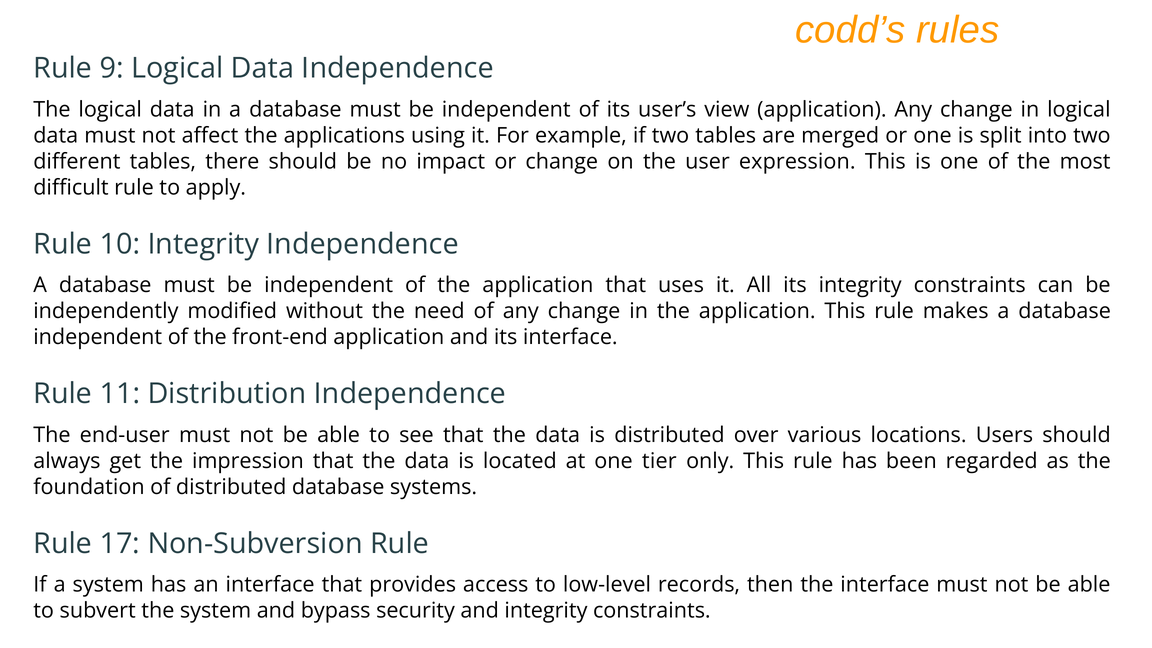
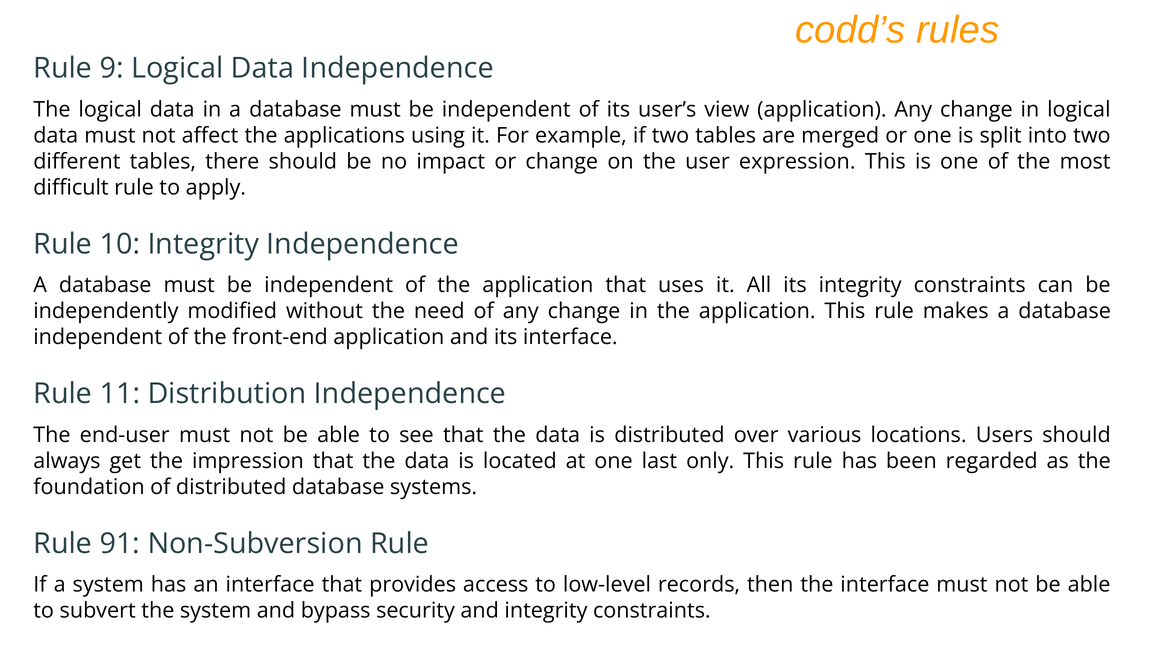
tier: tier -> last
17: 17 -> 91
